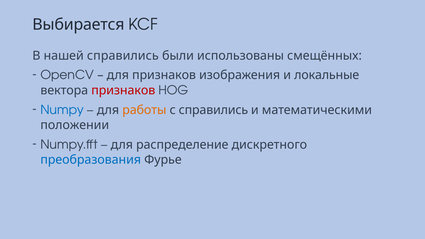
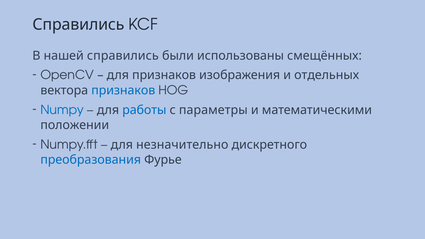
Выбирается at (78, 25): Выбирается -> Справились
локальные: локальные -> отдельных
признаков at (123, 90) colour: red -> blue
работы colour: orange -> blue
с справились: справились -> параметры
распределение: распределение -> незначительно
